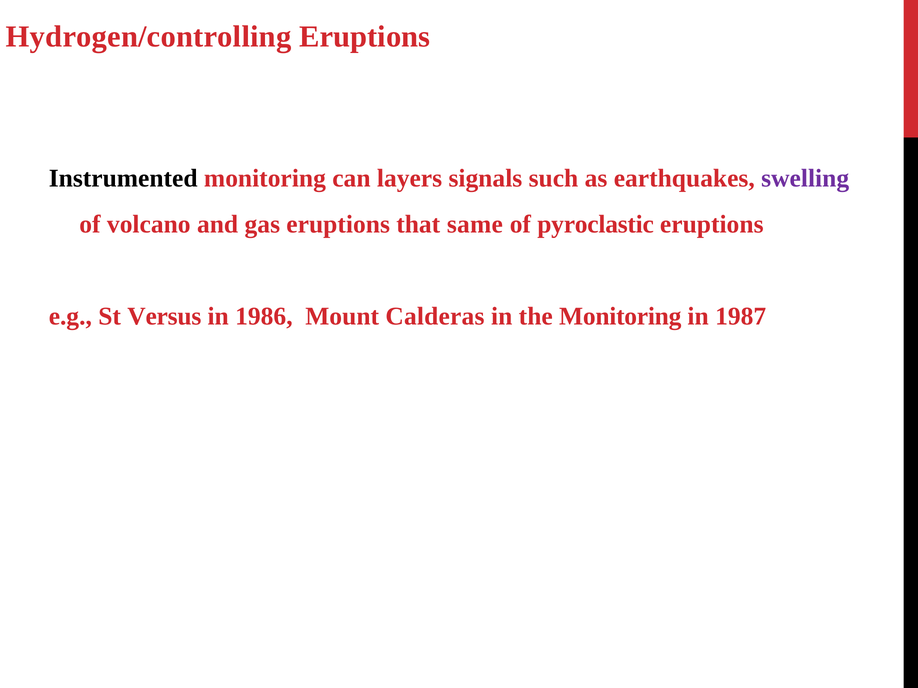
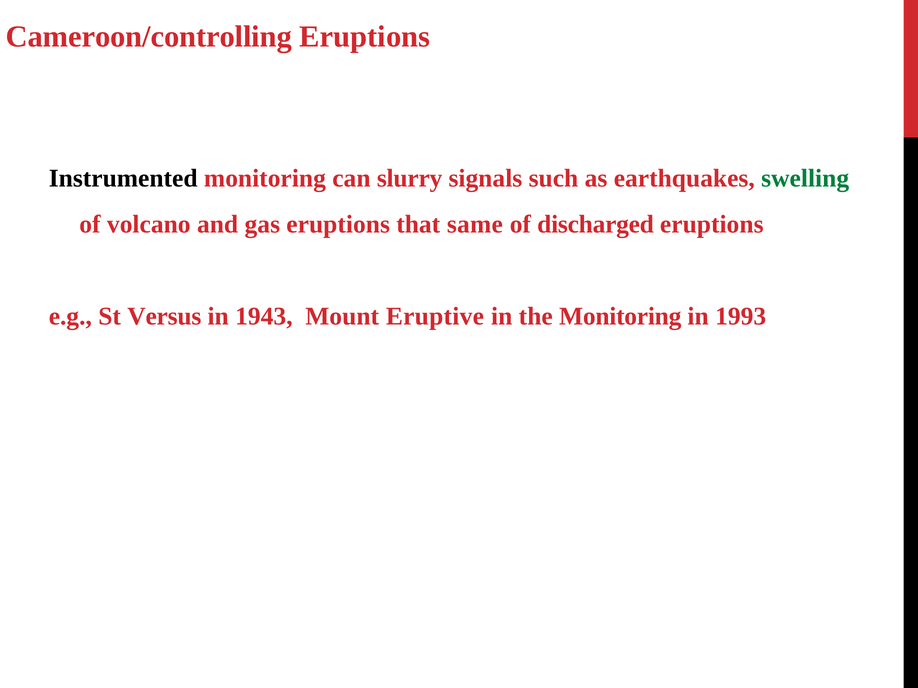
Hydrogen/controlling: Hydrogen/controlling -> Cameroon/controlling
layers: layers -> slurry
swelling colour: purple -> green
pyroclastic: pyroclastic -> discharged
1986: 1986 -> 1943
Calderas: Calderas -> Eruptive
1987: 1987 -> 1993
